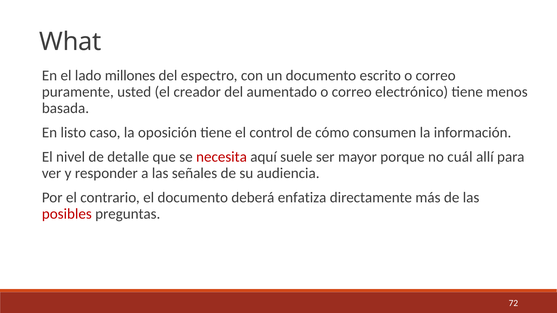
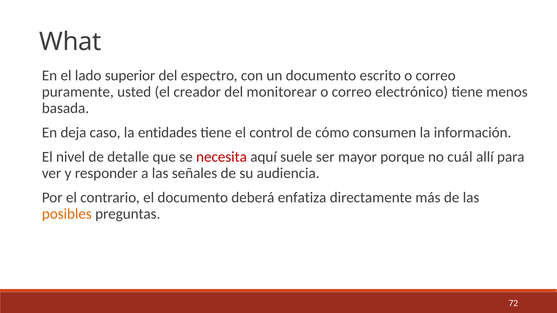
millones: millones -> superior
aumentado: aumentado -> monitorear
listo: listo -> deja
oposición: oposición -> entidades
posibles colour: red -> orange
